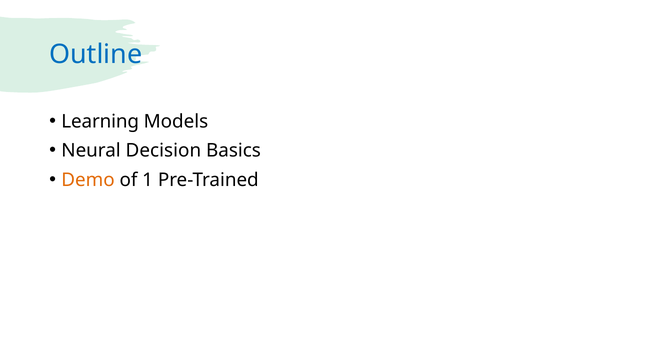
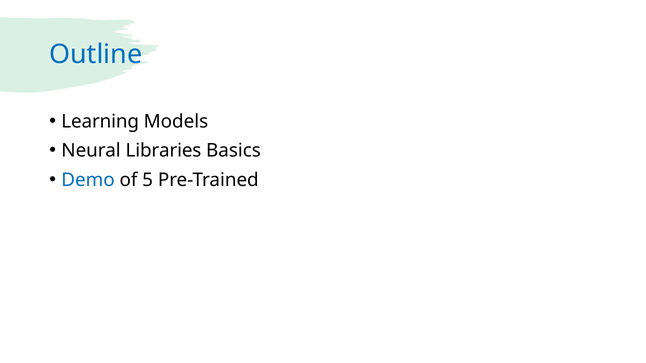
Decision: Decision -> Libraries
Demo colour: orange -> blue
1: 1 -> 5
